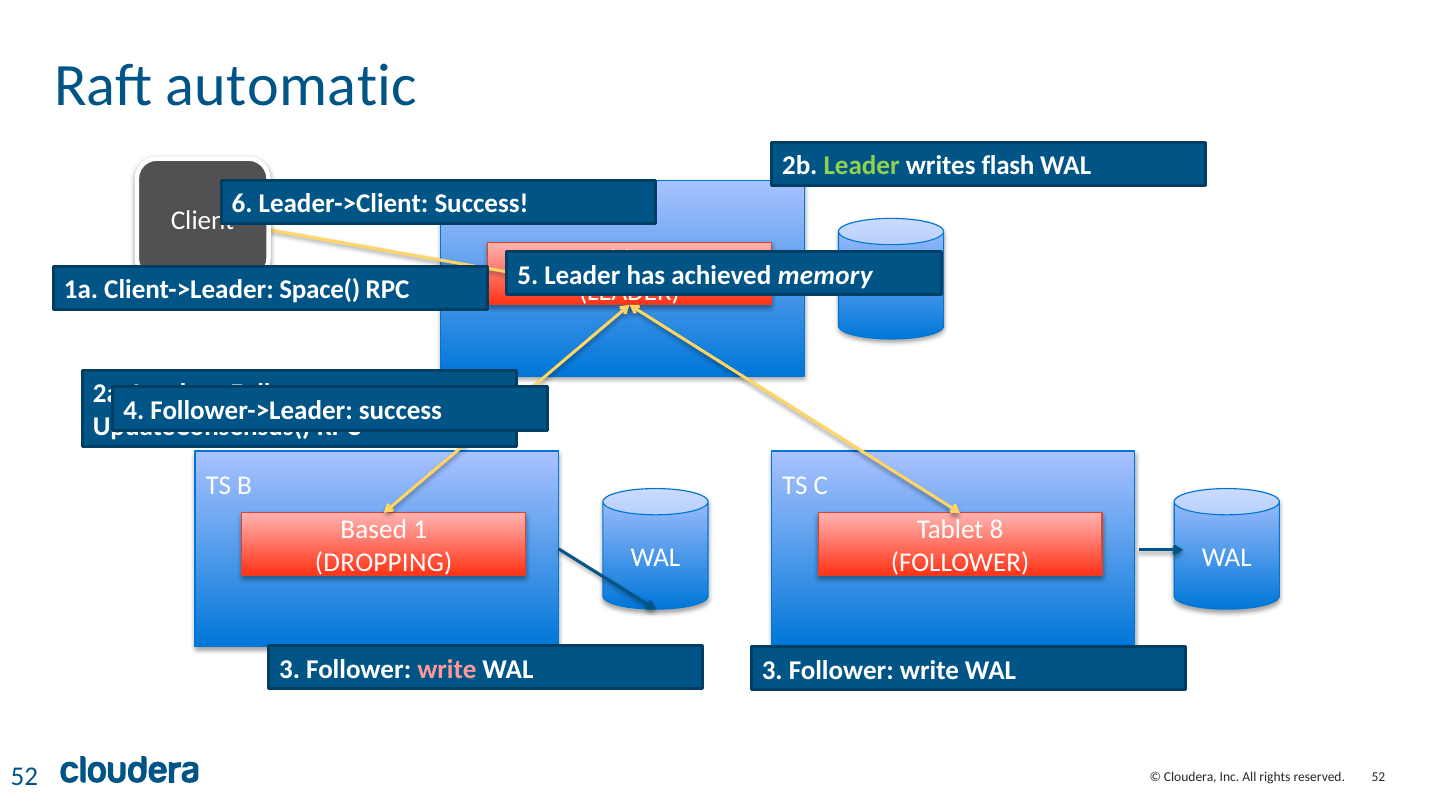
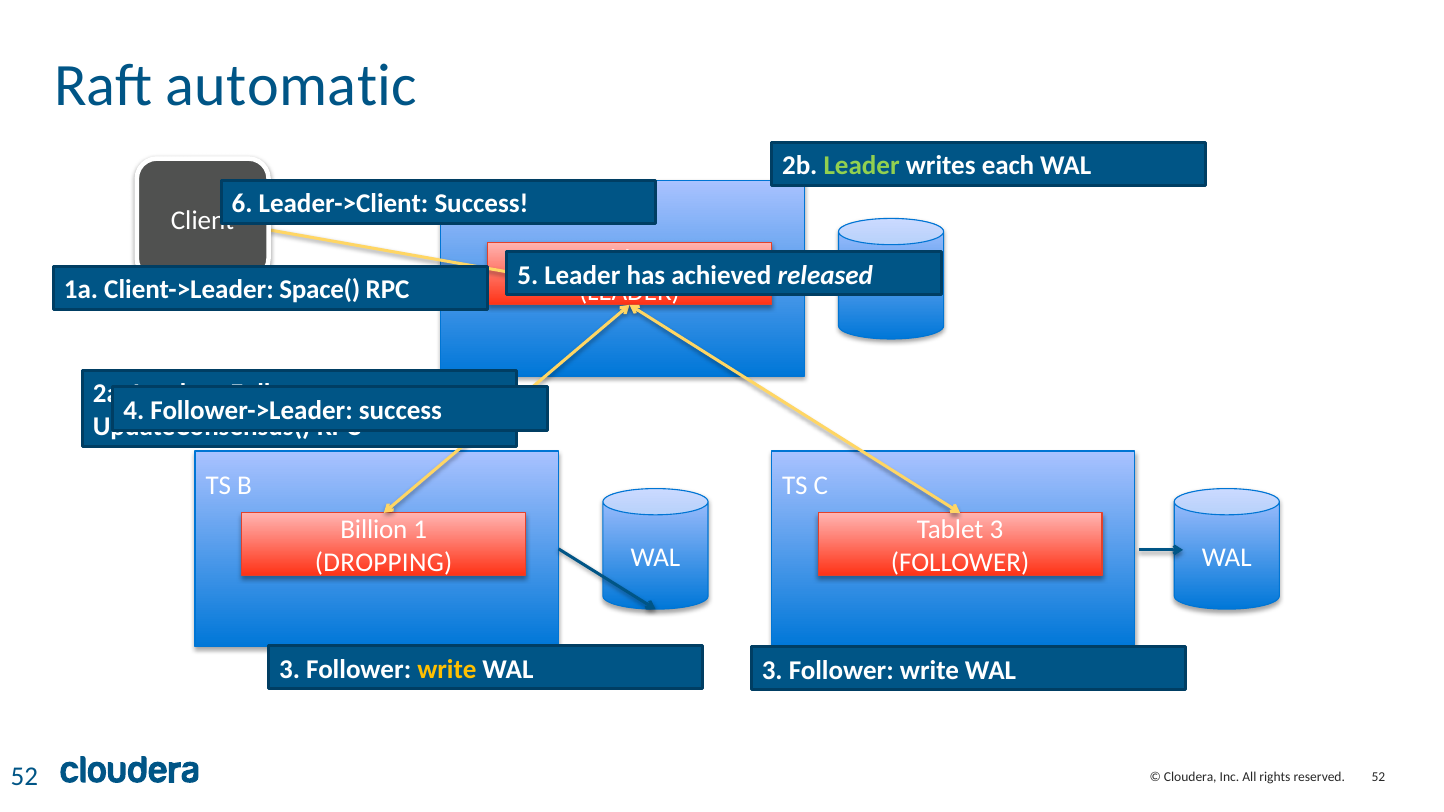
flash: flash -> each
memory: memory -> released
Based: Based -> Billion
Tablet 8: 8 -> 3
write at (447, 670) colour: pink -> yellow
